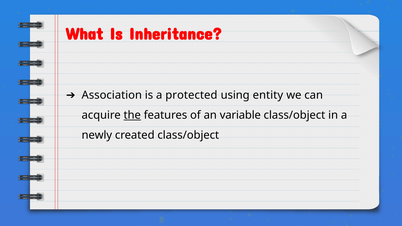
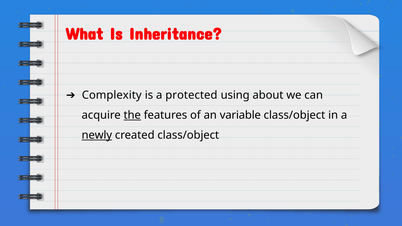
Association: Association -> Complexity
entity: entity -> about
newly underline: none -> present
